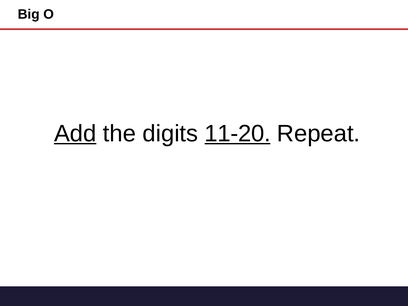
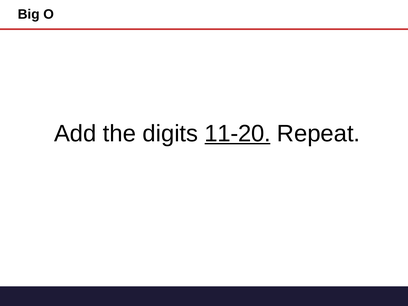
Add underline: present -> none
